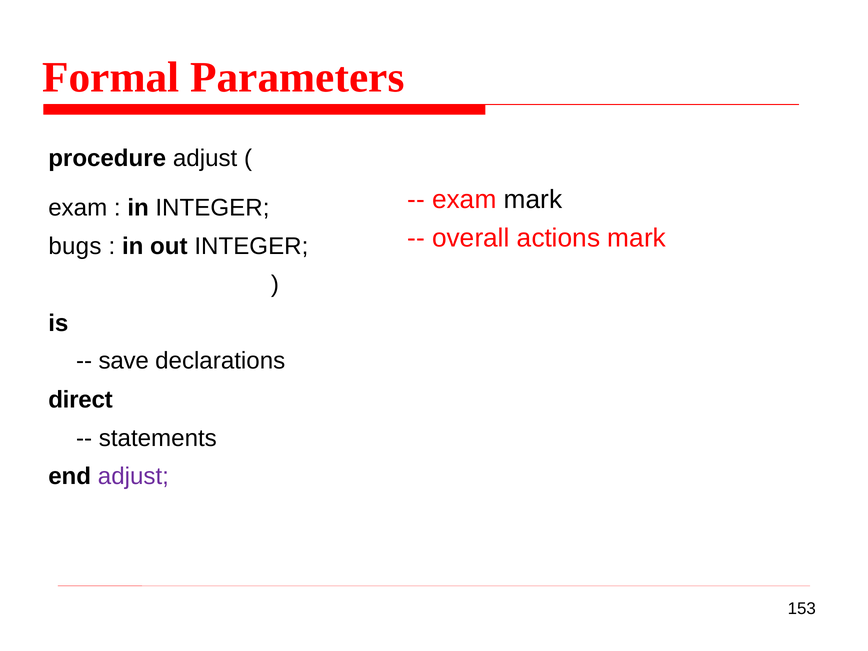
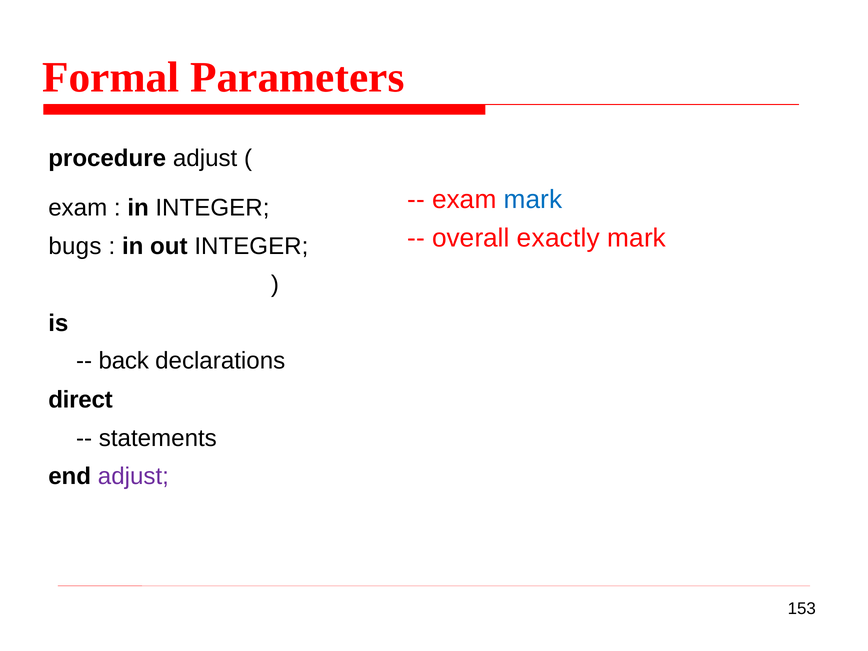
mark at (533, 200) colour: black -> blue
actions: actions -> exactly
save: save -> back
